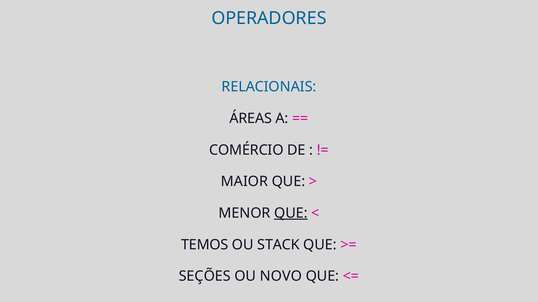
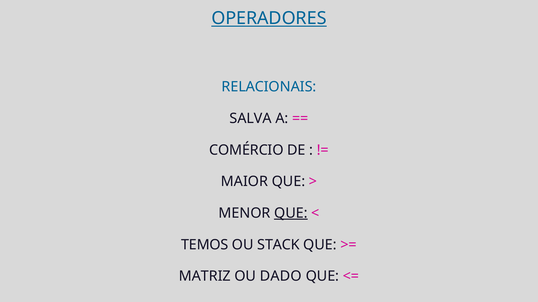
OPERADORES underline: none -> present
ÁREAS: ÁREAS -> SALVA
SEÇÕES: SEÇÕES -> MATRIZ
NOVO: NOVO -> DADO
